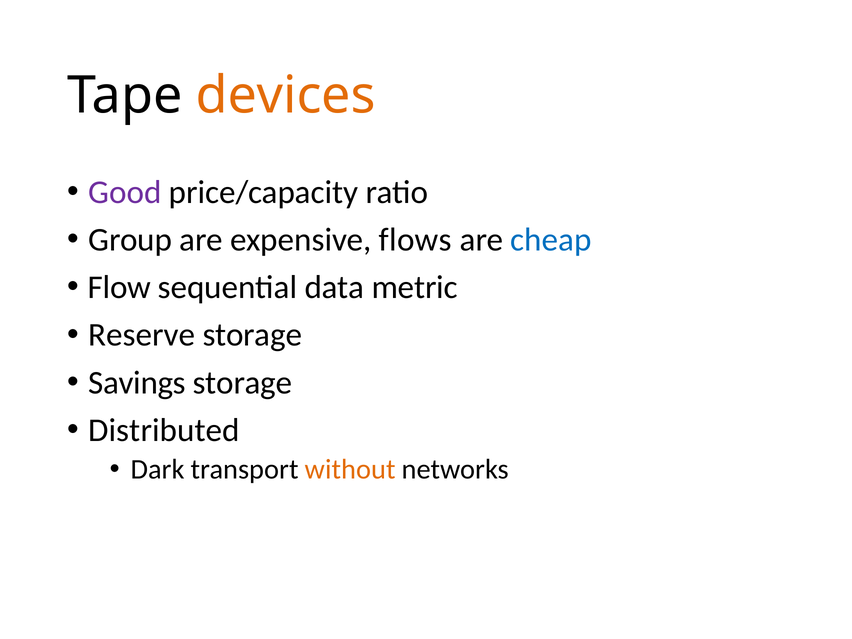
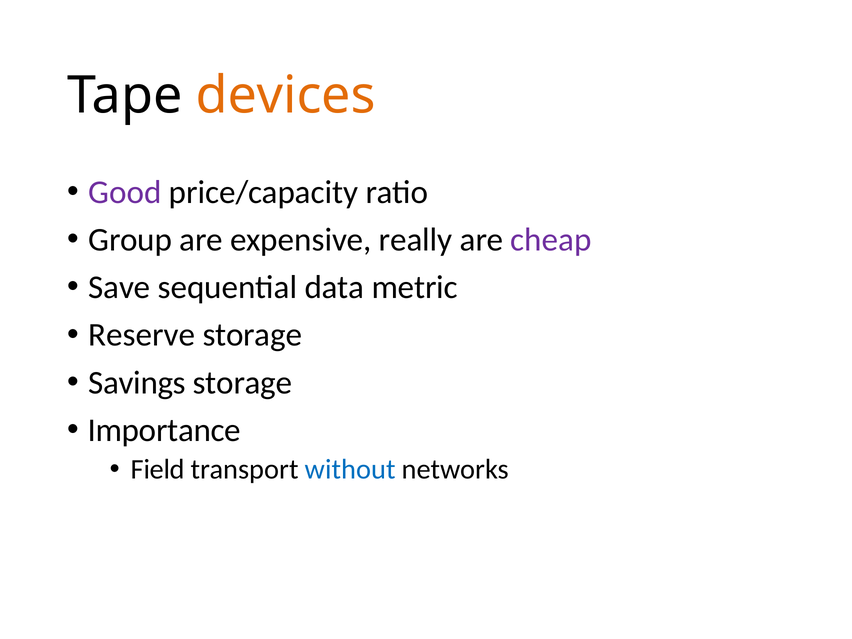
flows: flows -> really
cheap colour: blue -> purple
Flow: Flow -> Save
Distributed: Distributed -> Importance
Dark: Dark -> Field
without colour: orange -> blue
